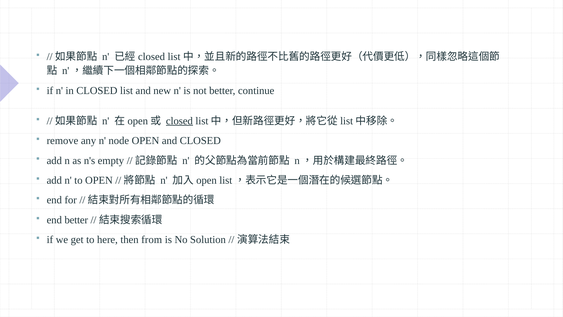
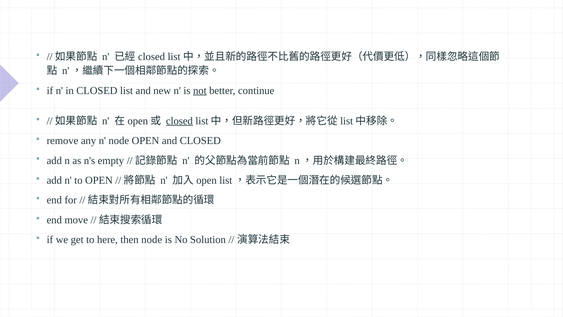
not underline: none -> present
end better: better -> move
then from: from -> node
